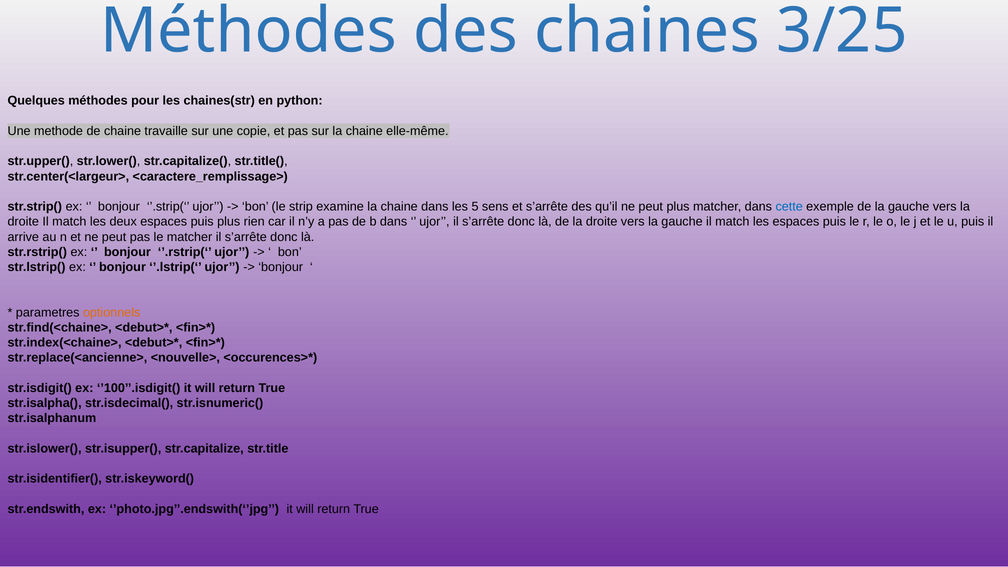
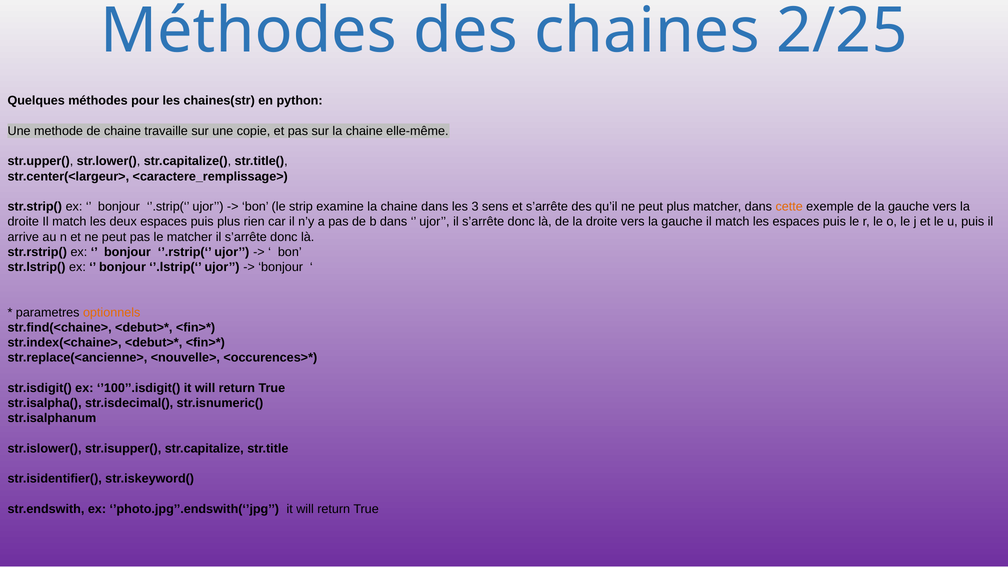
3/25: 3/25 -> 2/25
5: 5 -> 3
cette colour: blue -> orange
